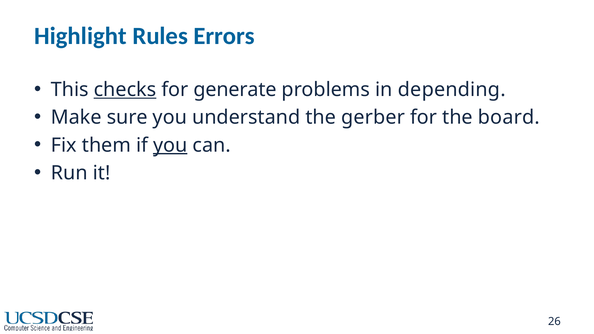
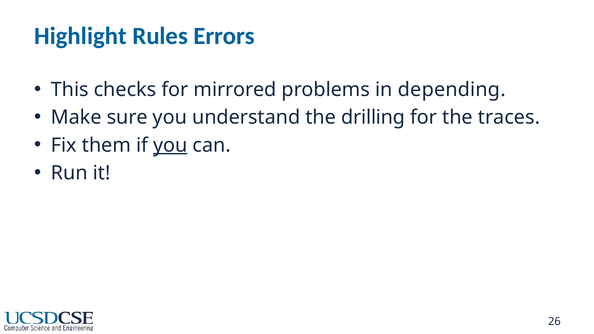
checks underline: present -> none
generate: generate -> mirrored
gerber: gerber -> drilling
board: board -> traces
